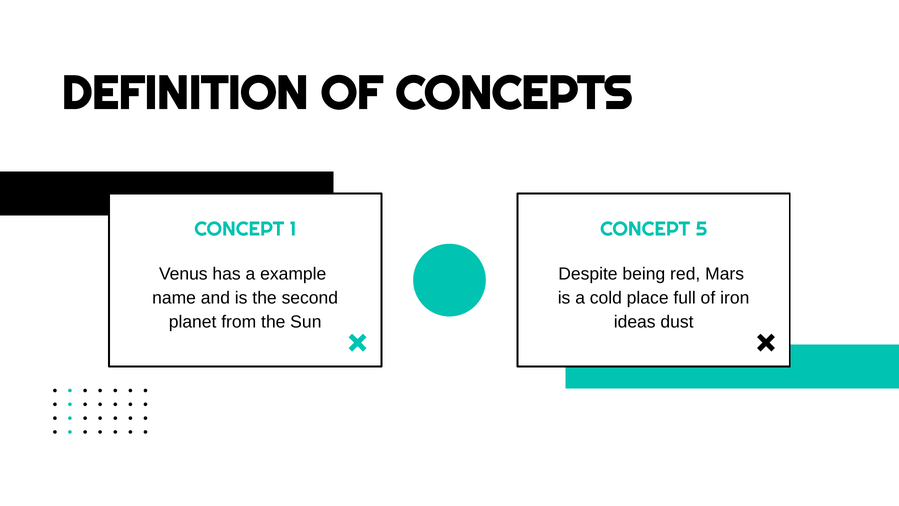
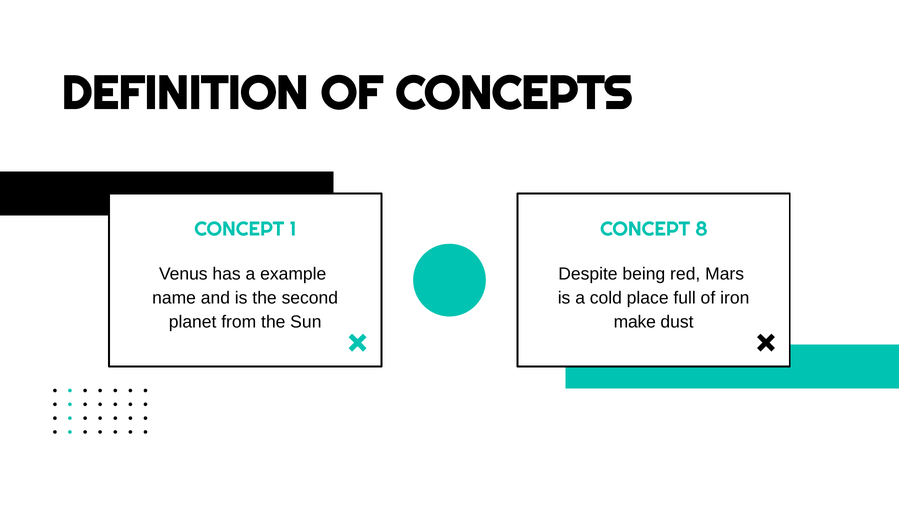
5: 5 -> 8
ideas: ideas -> make
